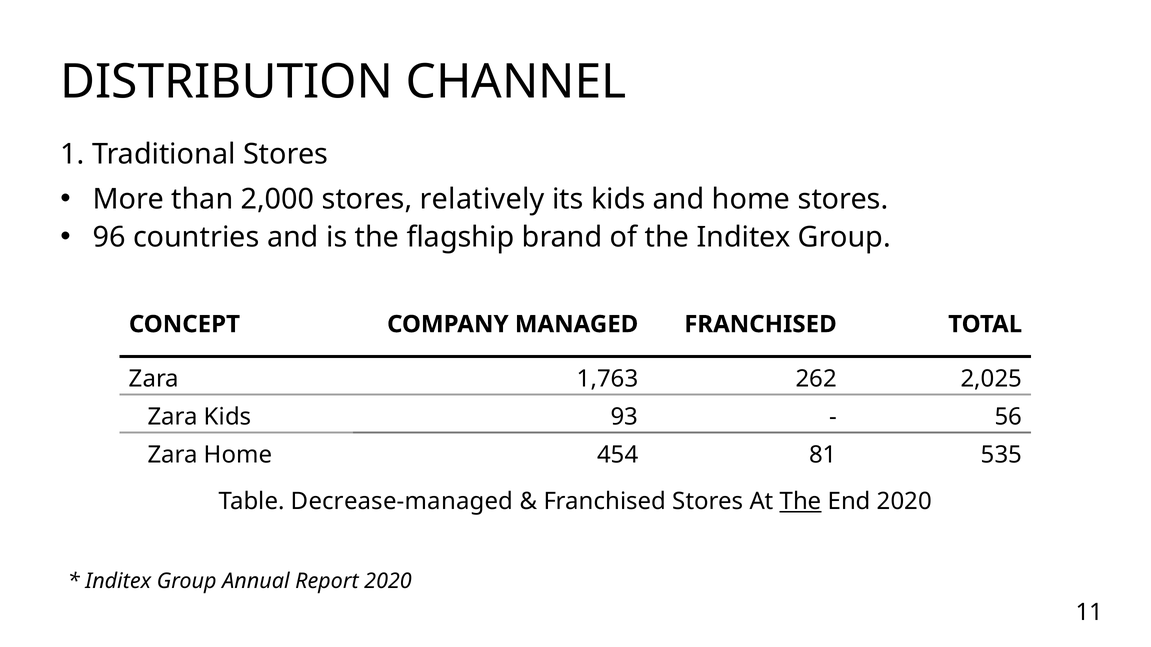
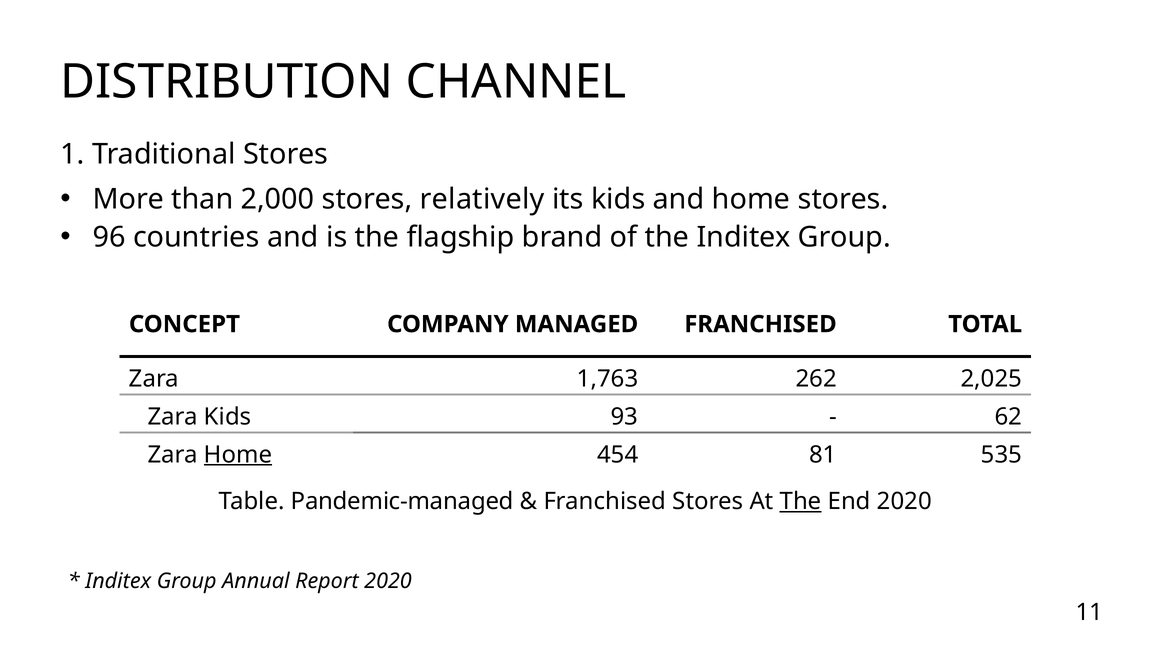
56: 56 -> 62
Home at (238, 455) underline: none -> present
Decrease-managed: Decrease-managed -> Pandemic-managed
